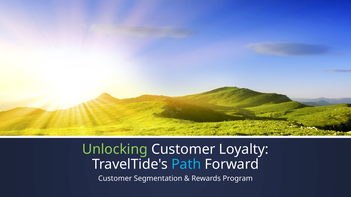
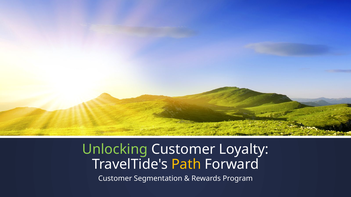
Path colour: light blue -> yellow
